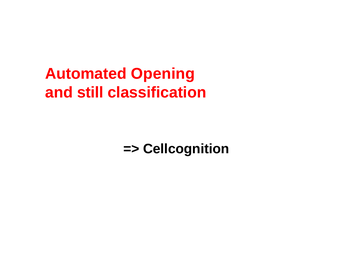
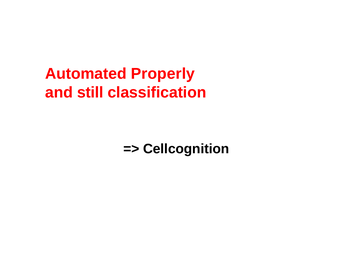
Opening: Opening -> Properly
